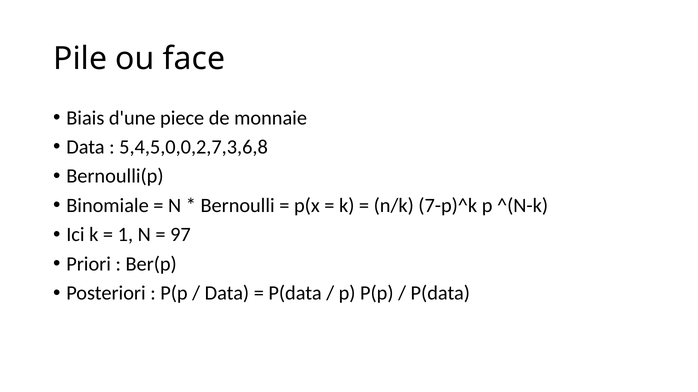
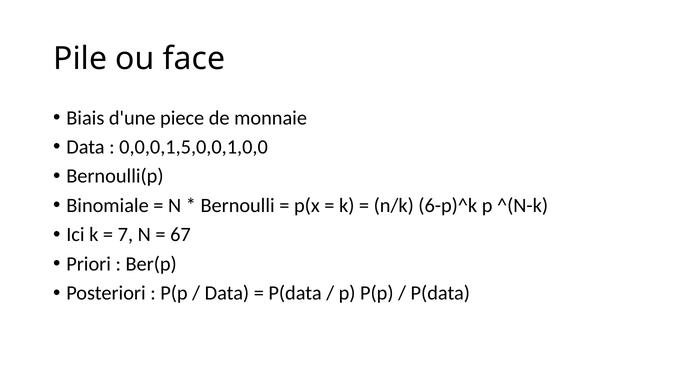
5,4,5,0,0,2,7,3,6,8: 5,4,5,0,0,2,7,3,6,8 -> 0,0,0,1,5,0,0,1,0,0
7-p)^k: 7-p)^k -> 6-p)^k
1: 1 -> 7
97: 97 -> 67
